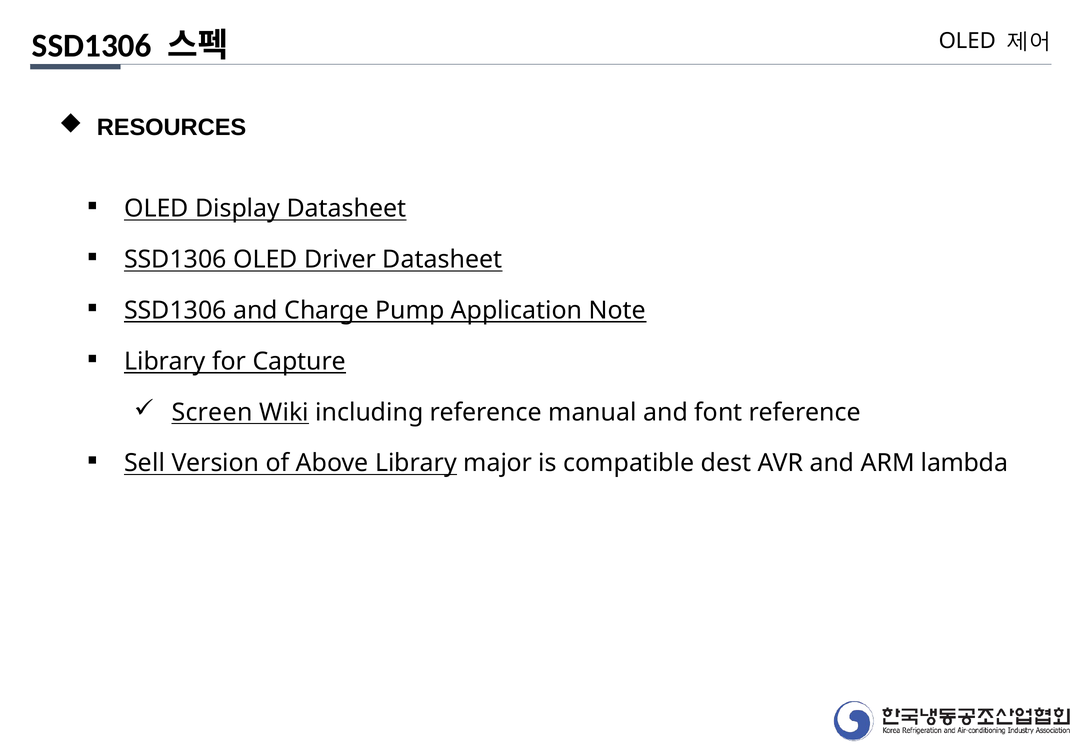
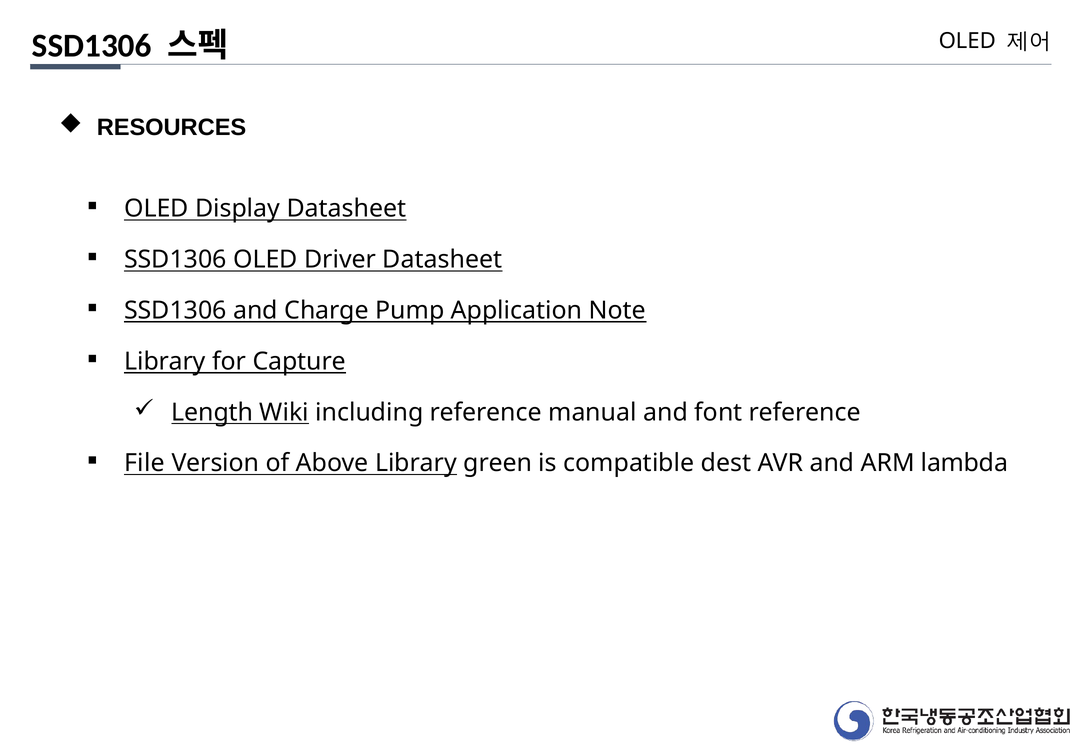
Screen: Screen -> Length
Sell: Sell -> File
major: major -> green
